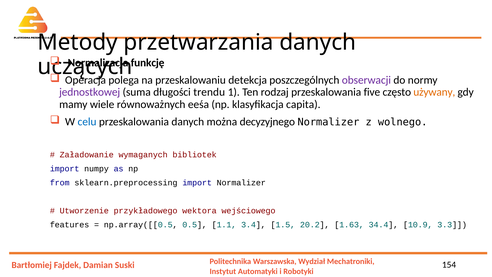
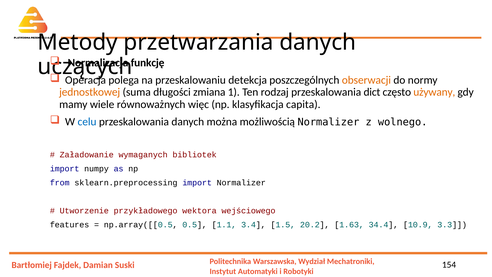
obserwacji colour: purple -> orange
jednostkowej colour: purple -> orange
trendu: trendu -> zmiana
five: five -> dict
eeśa: eeśa -> więc
decyzyjnego: decyzyjnego -> możliwością
